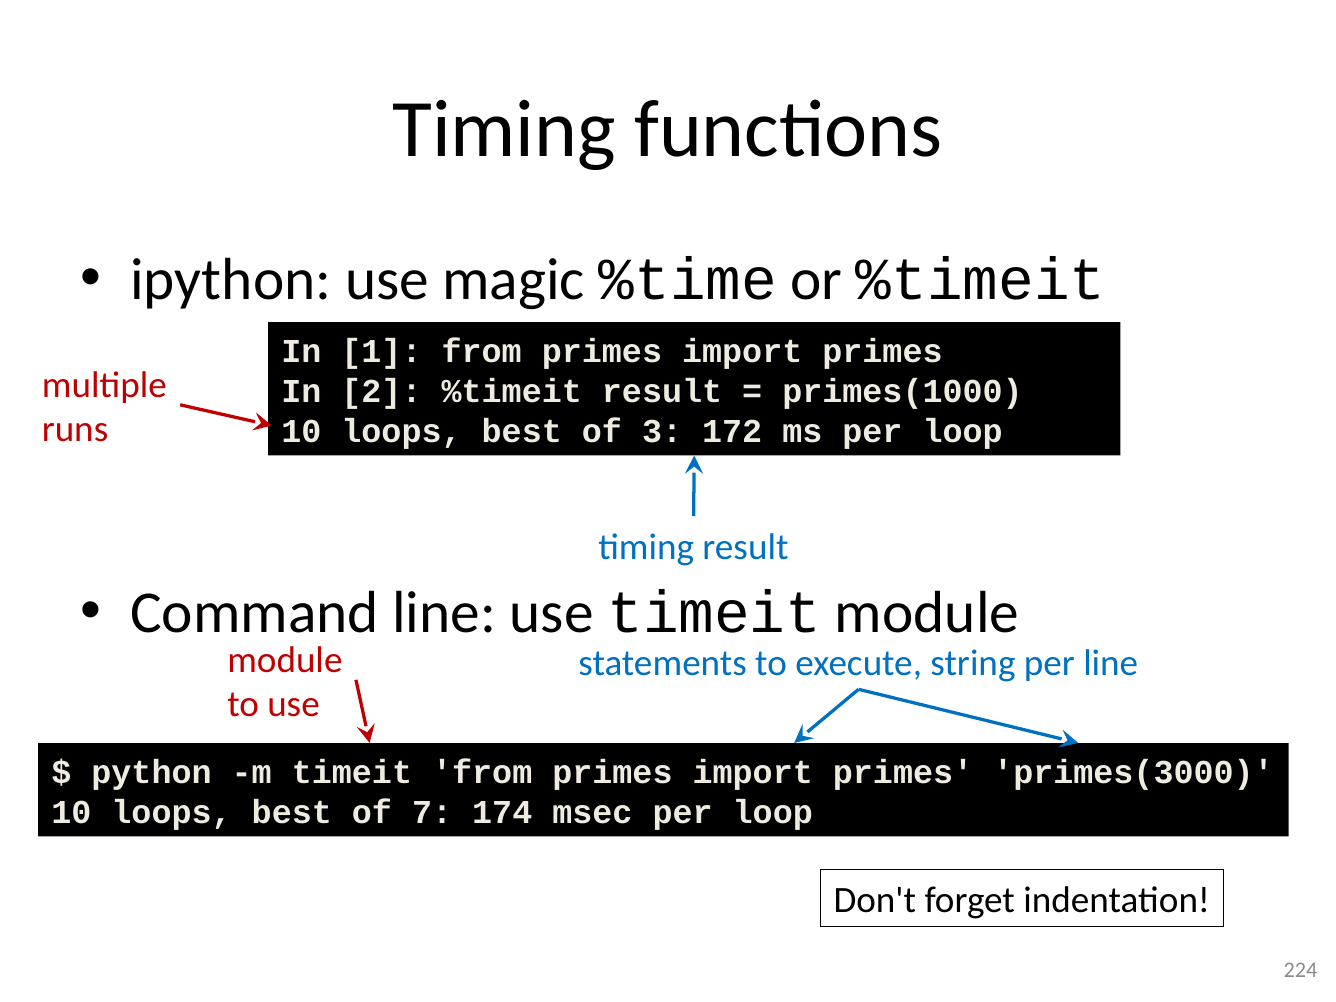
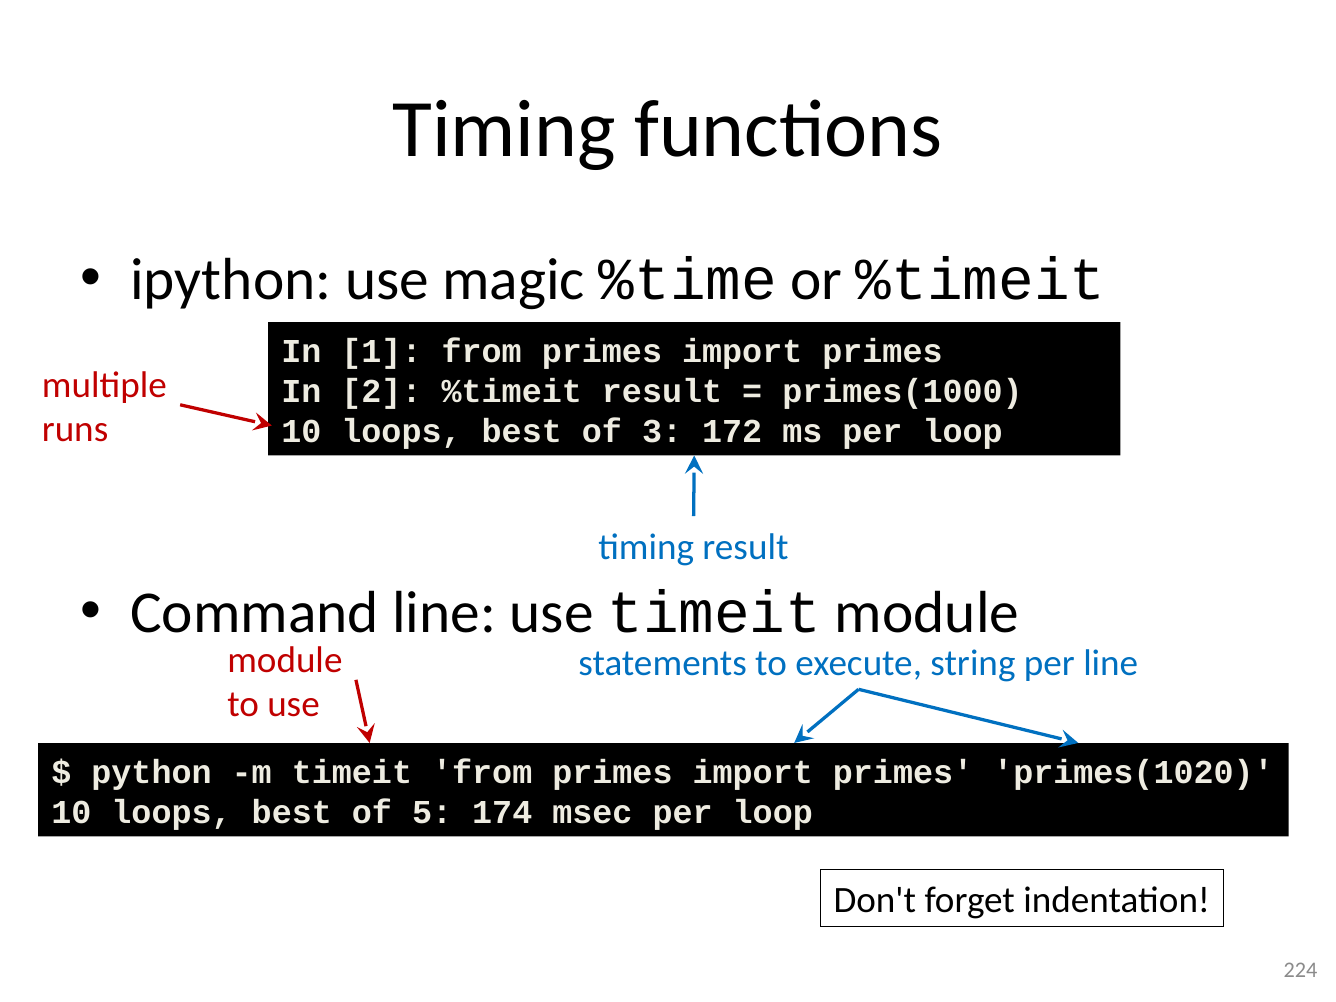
primes(3000: primes(3000 -> primes(1020
7: 7 -> 5
